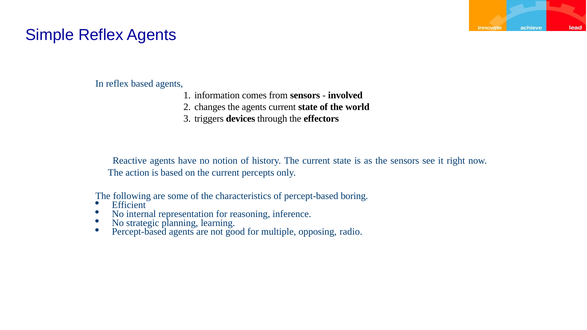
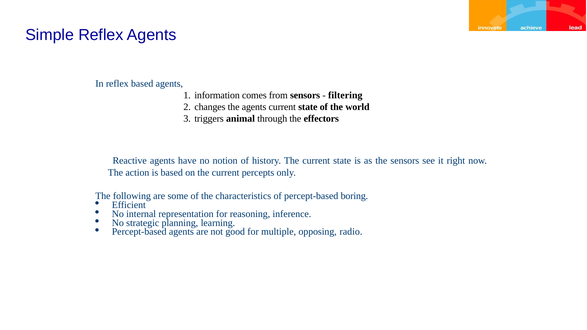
involved: involved -> filtering
devices: devices -> animal
